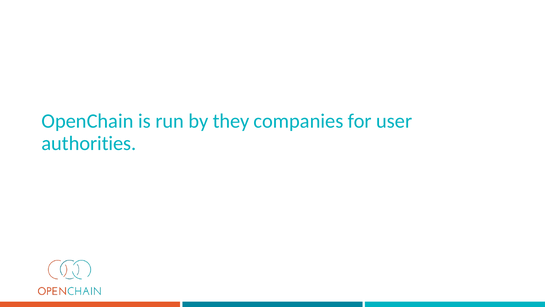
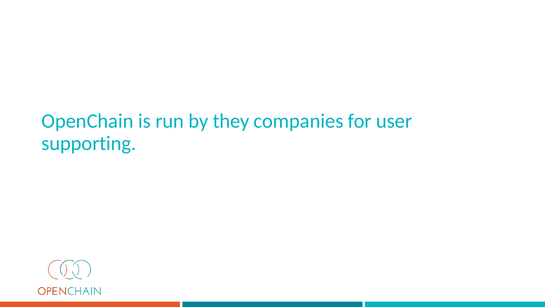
authorities: authorities -> supporting
